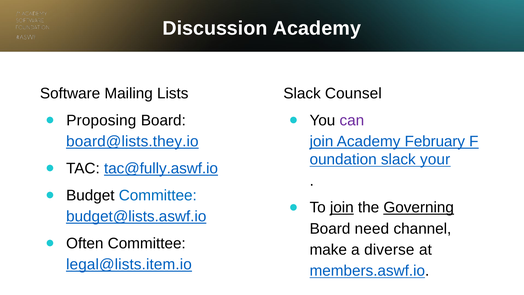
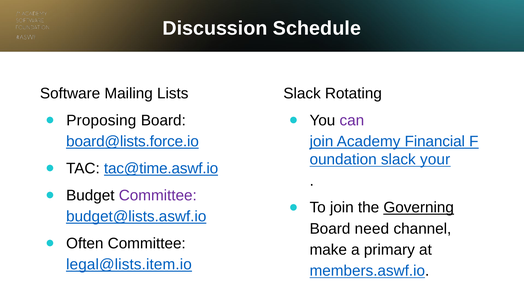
Discussion Academy: Academy -> Schedule
Counsel: Counsel -> Rotating
board@lists.they.io: board@lists.they.io -> board@lists.force.io
February: February -> Financial
tac@fully.aswf.io: tac@fully.aswf.io -> tac@time.aswf.io
Committee at (158, 195) colour: blue -> purple
join at (342, 207) underline: present -> none
diverse: diverse -> primary
